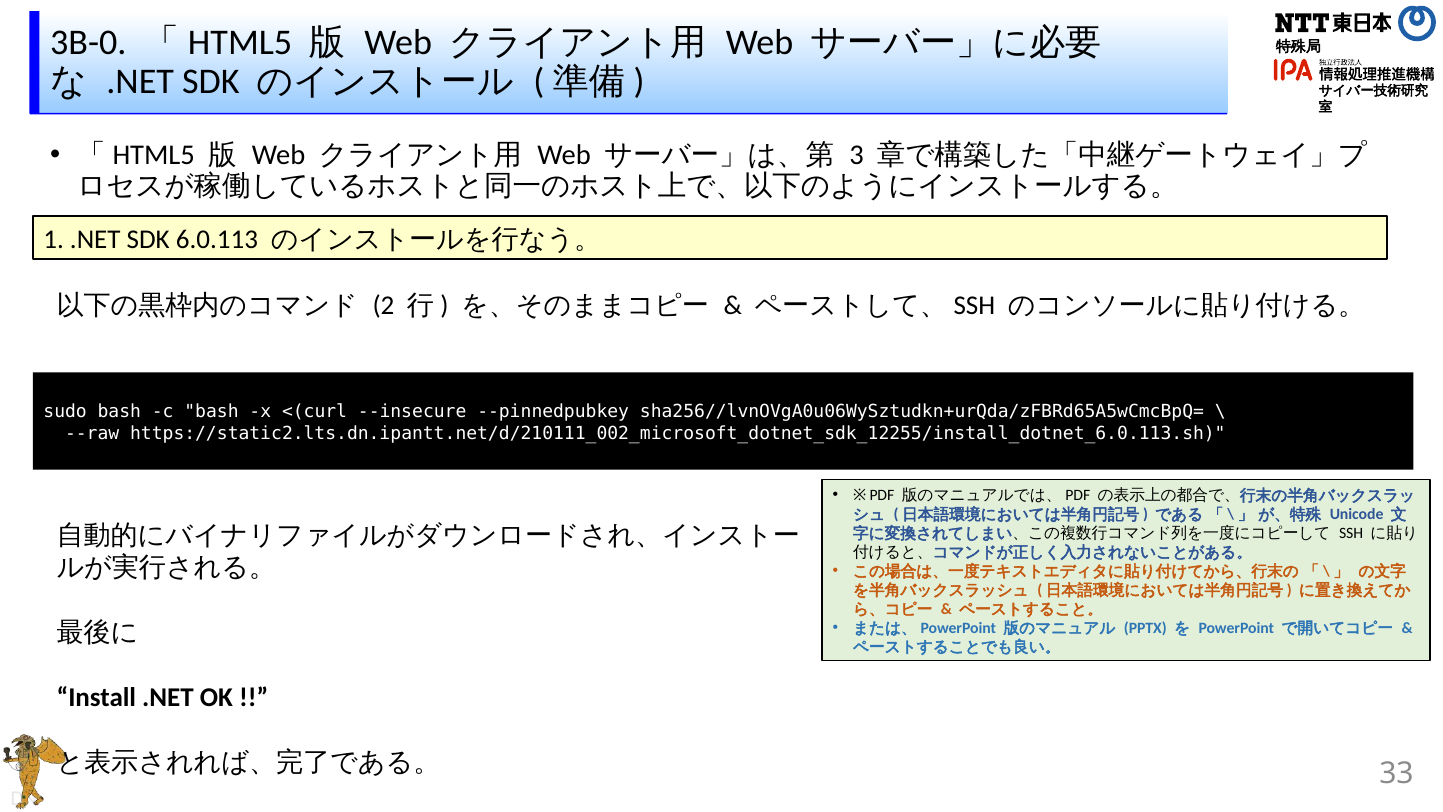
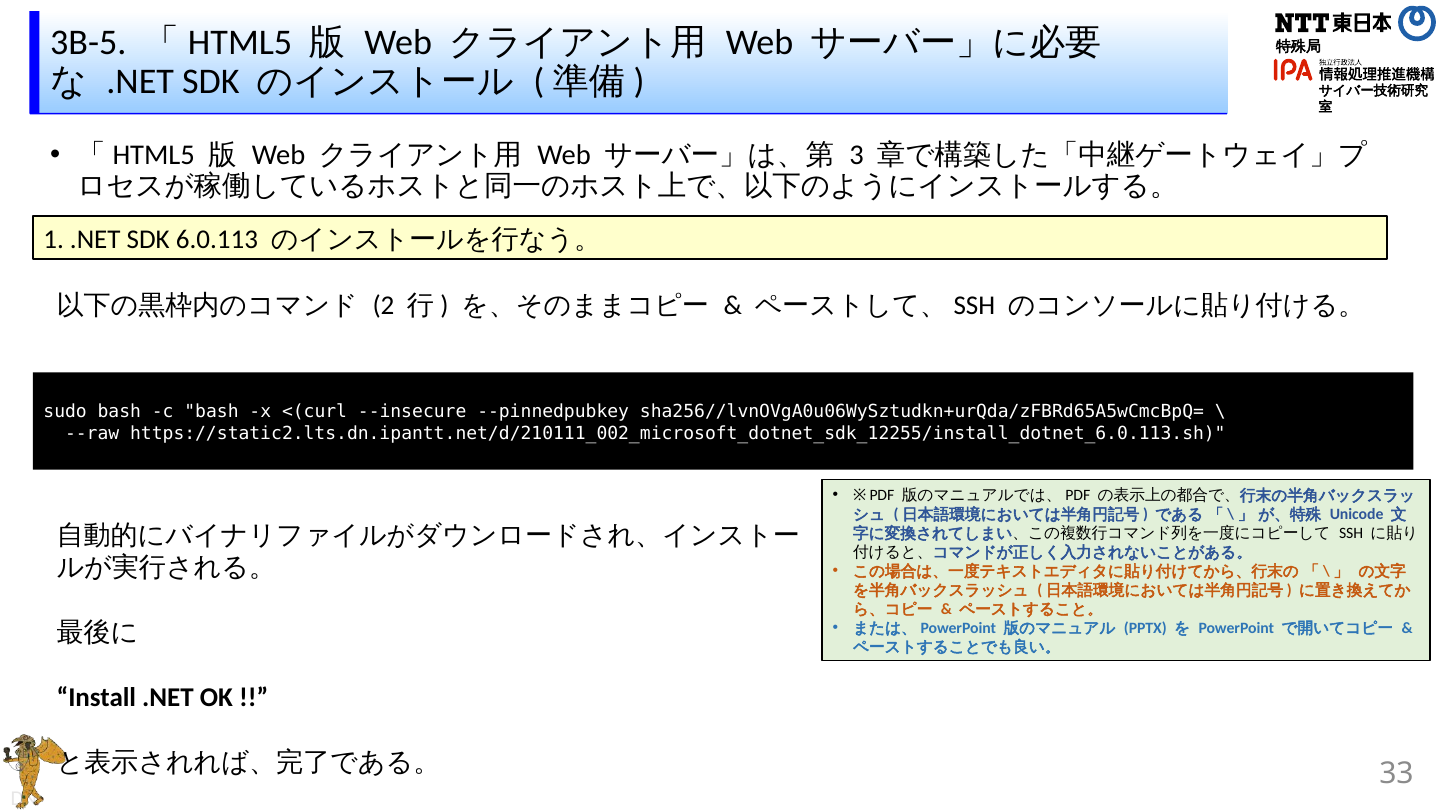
3B-0: 3B-0 -> 3B-5
